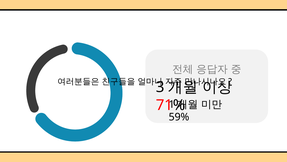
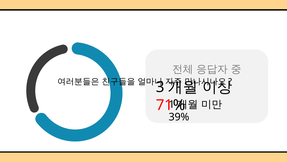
59%: 59% -> 39%
